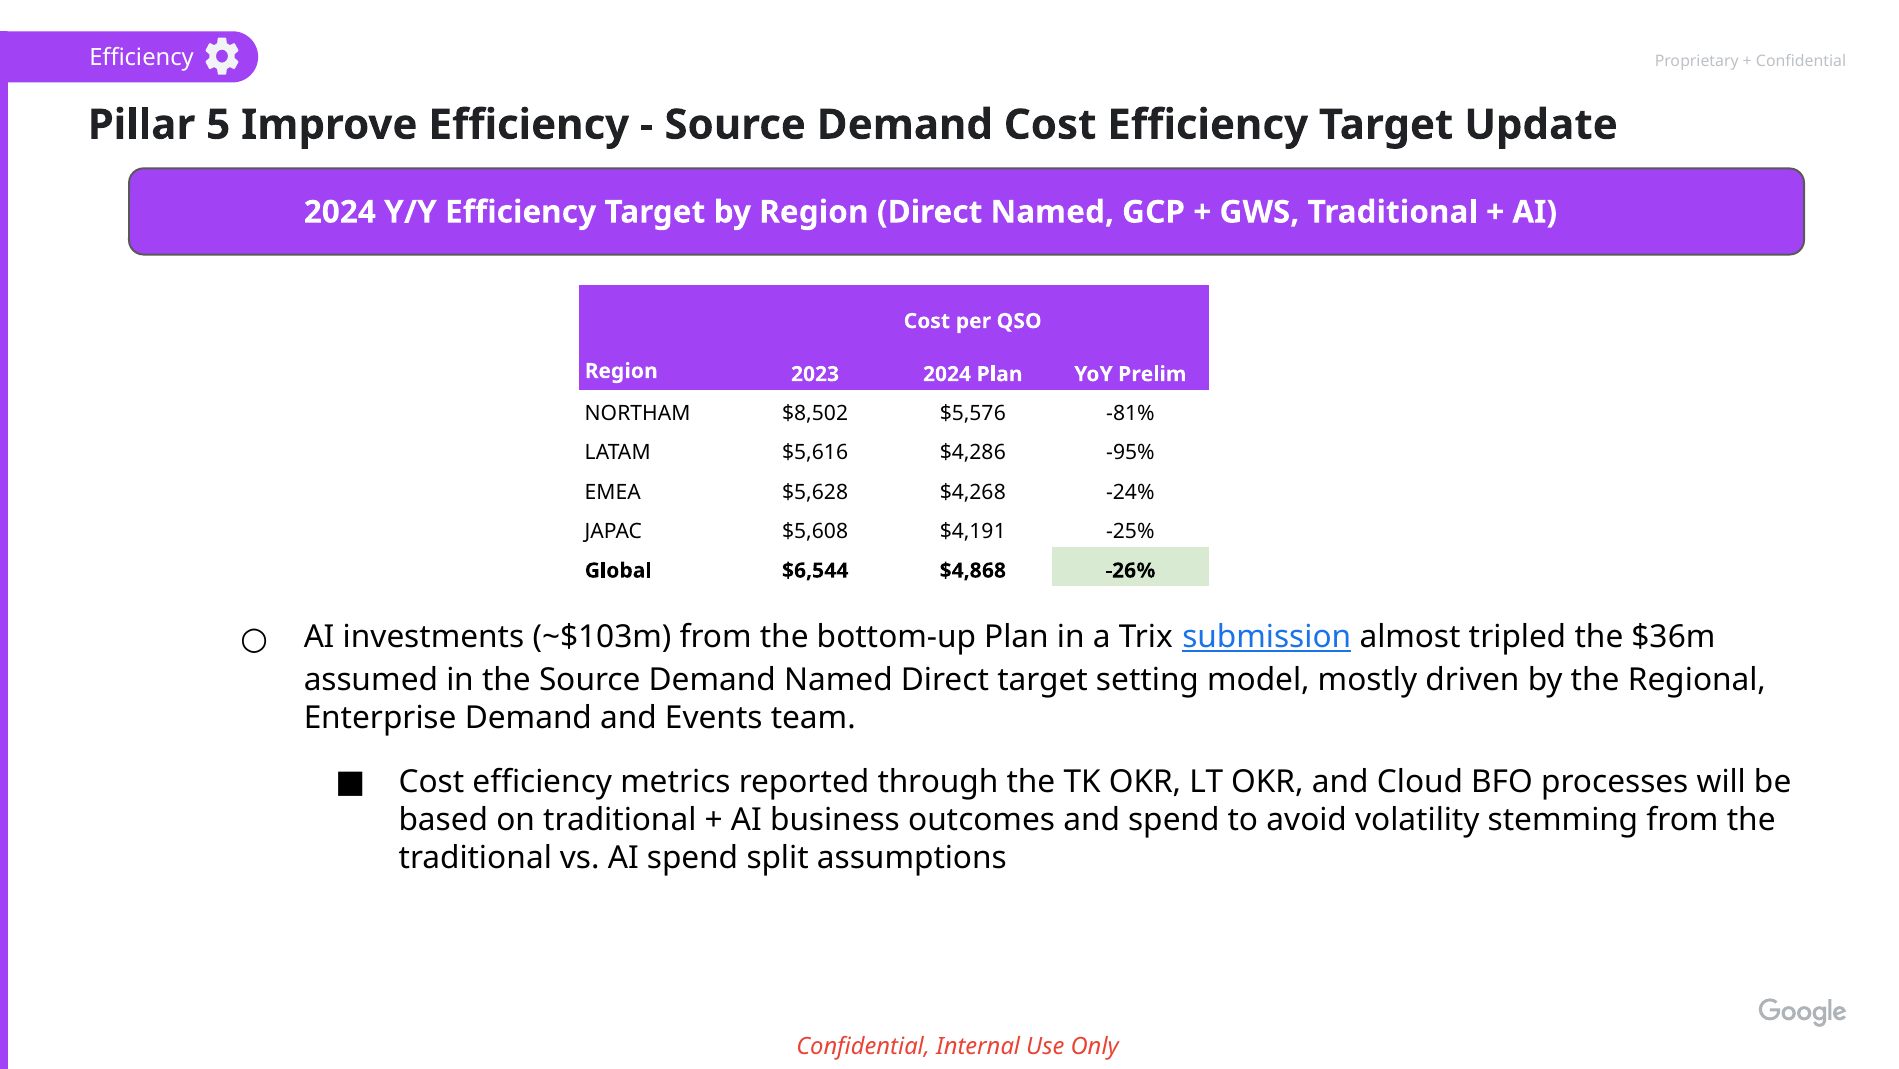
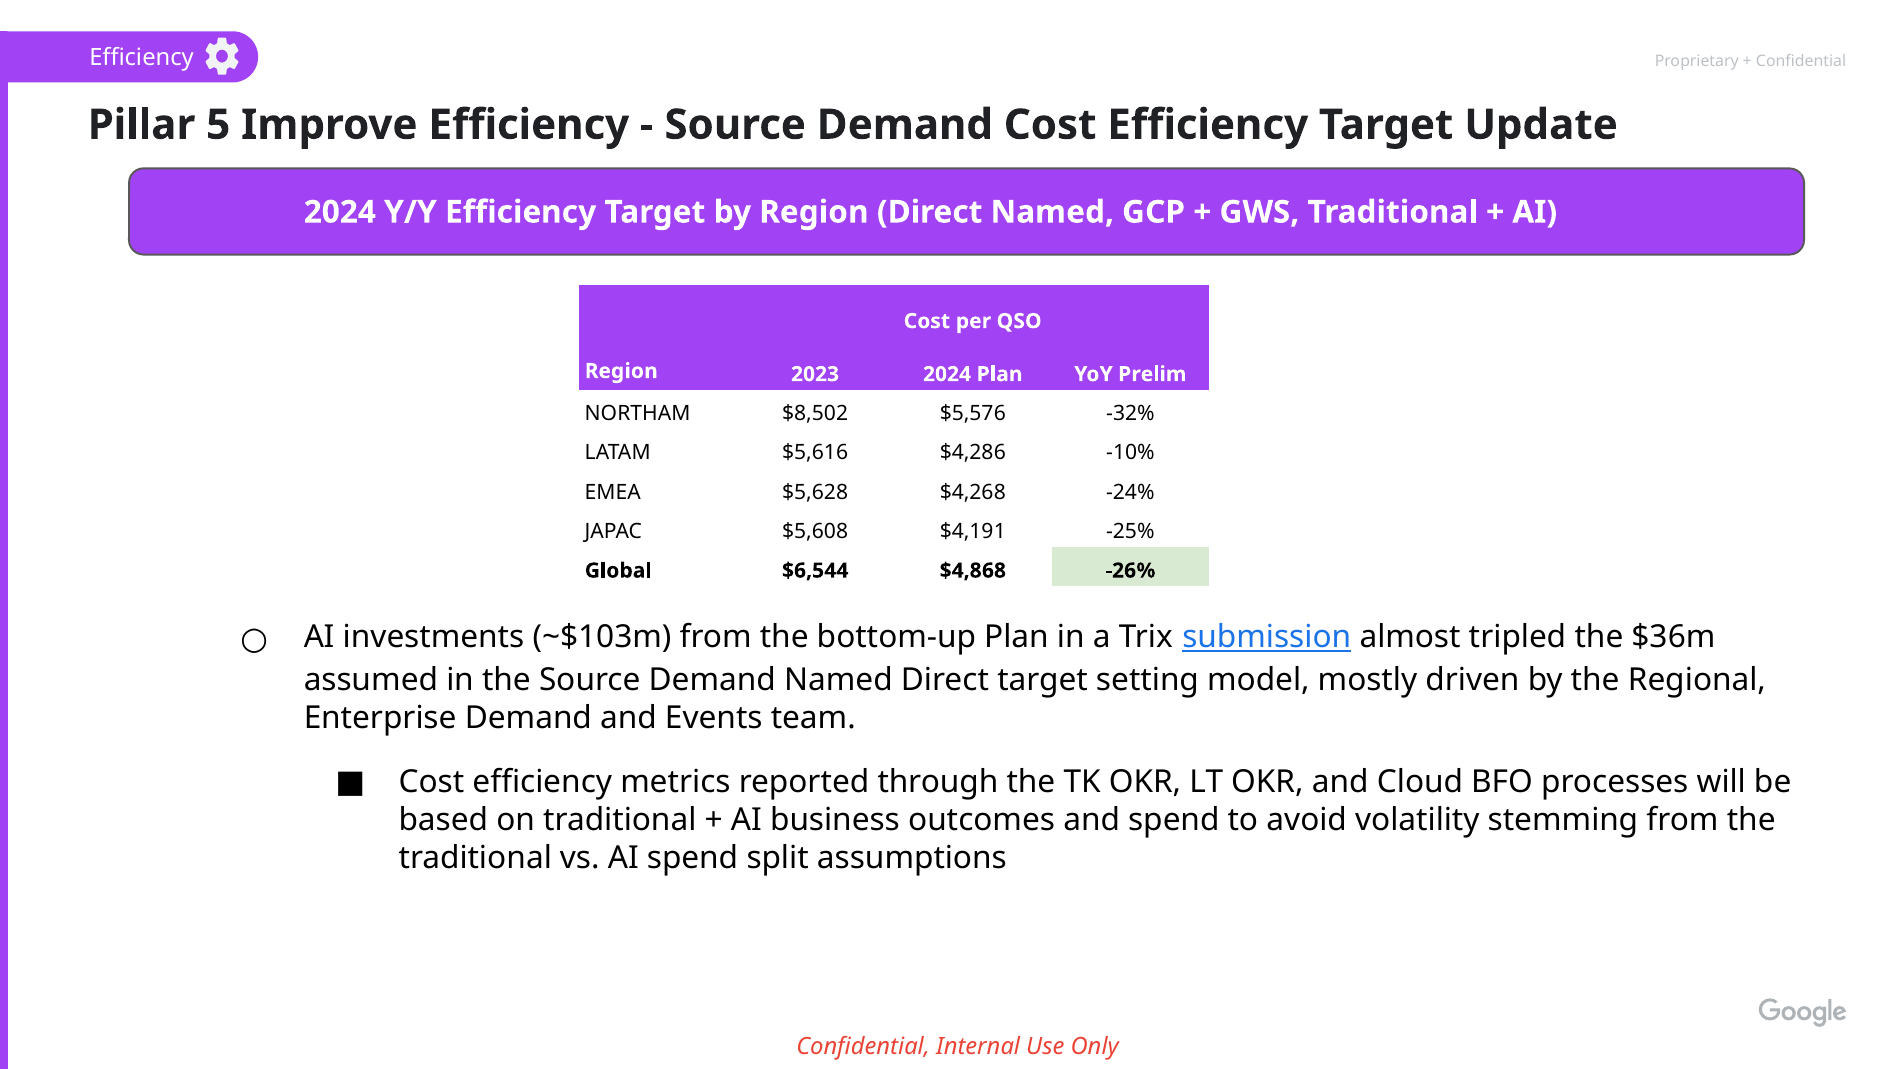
-81%: -81% -> -32%
-95%: -95% -> -10%
